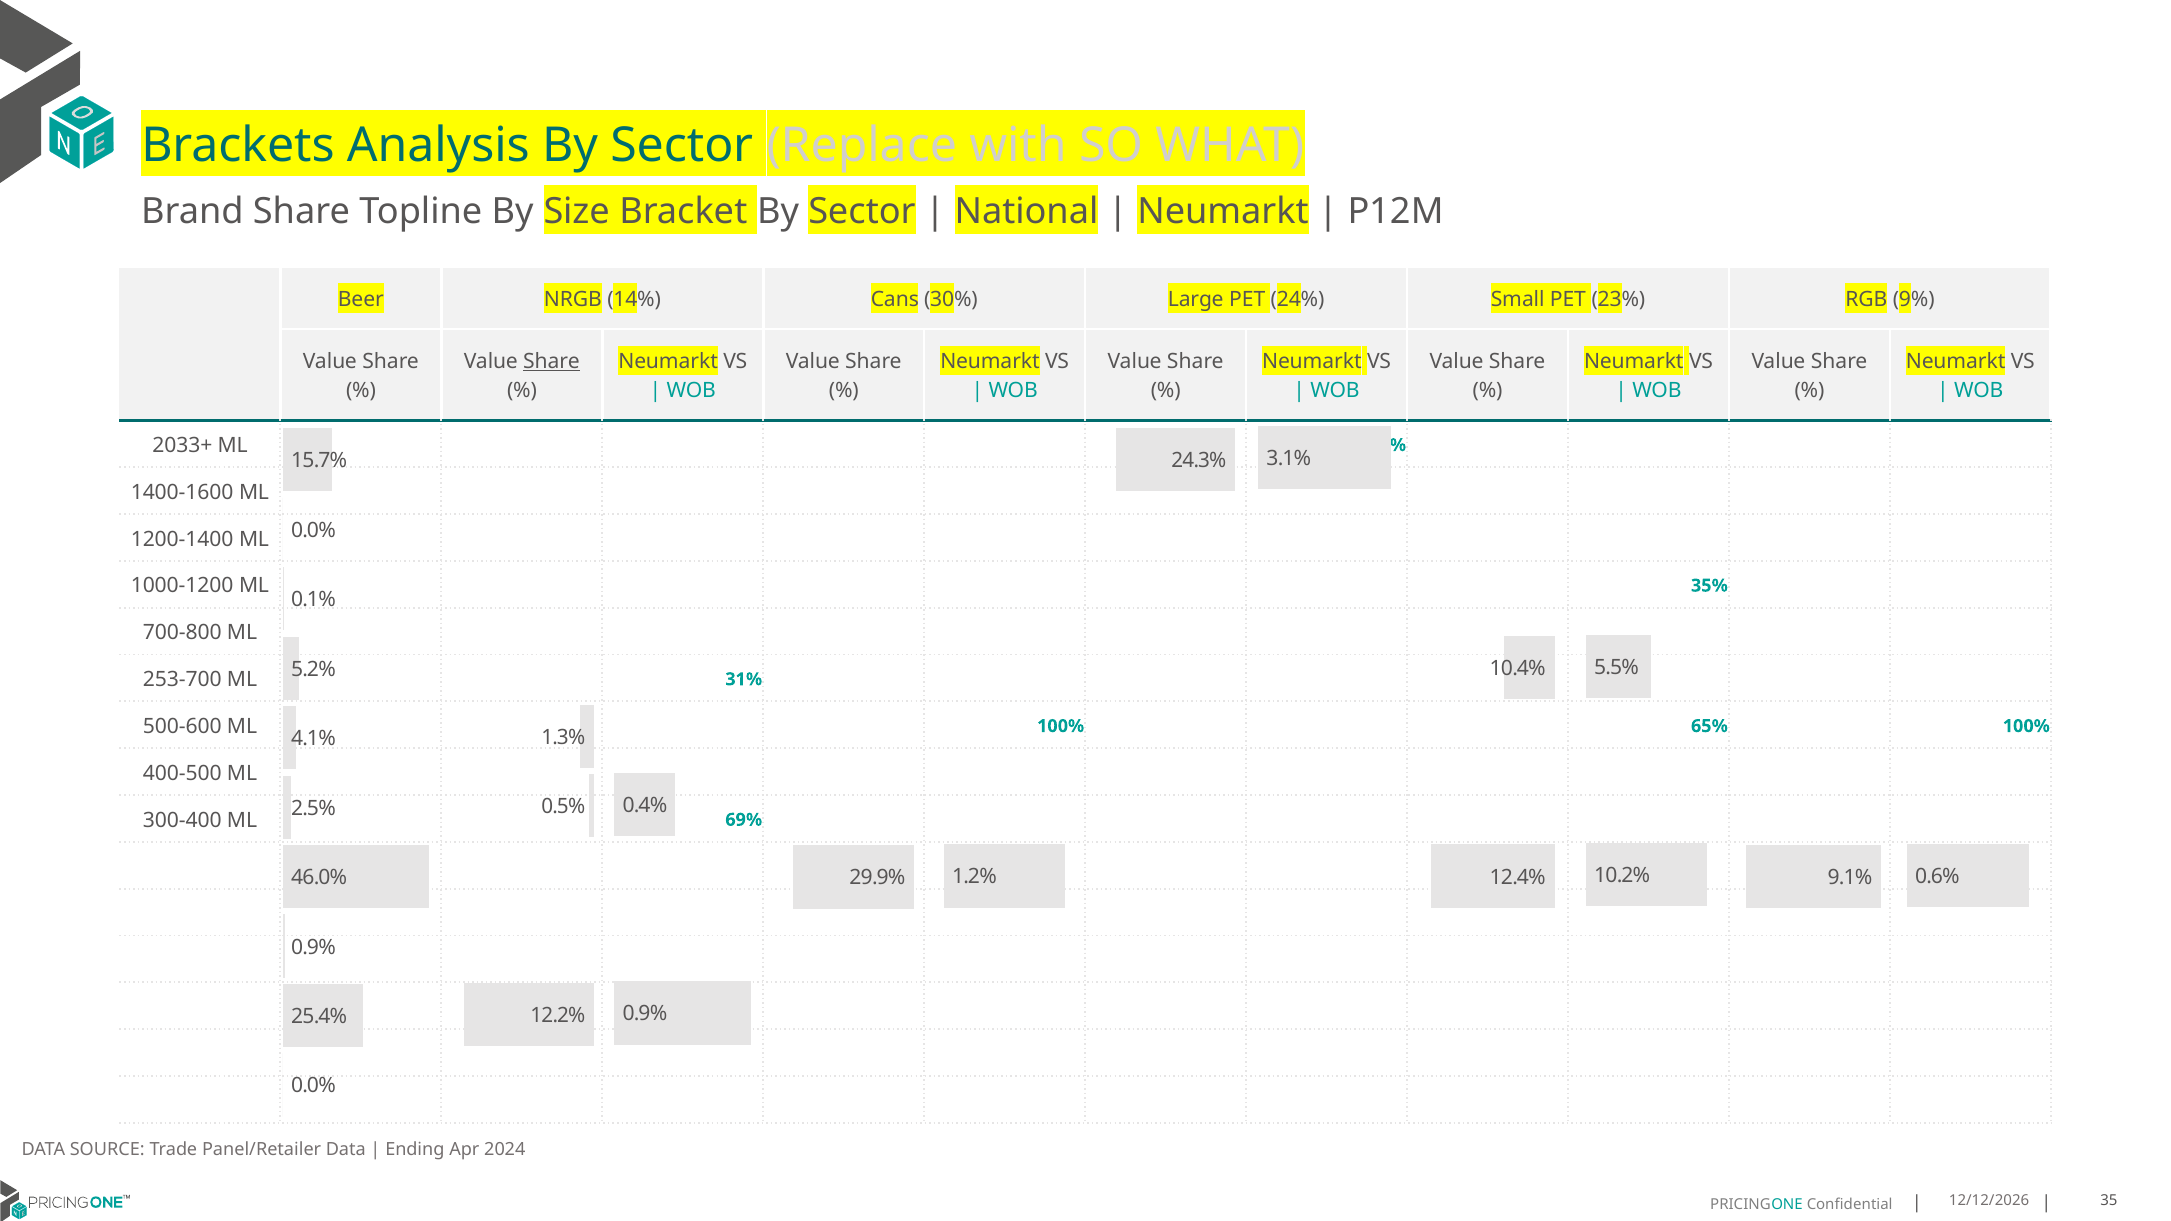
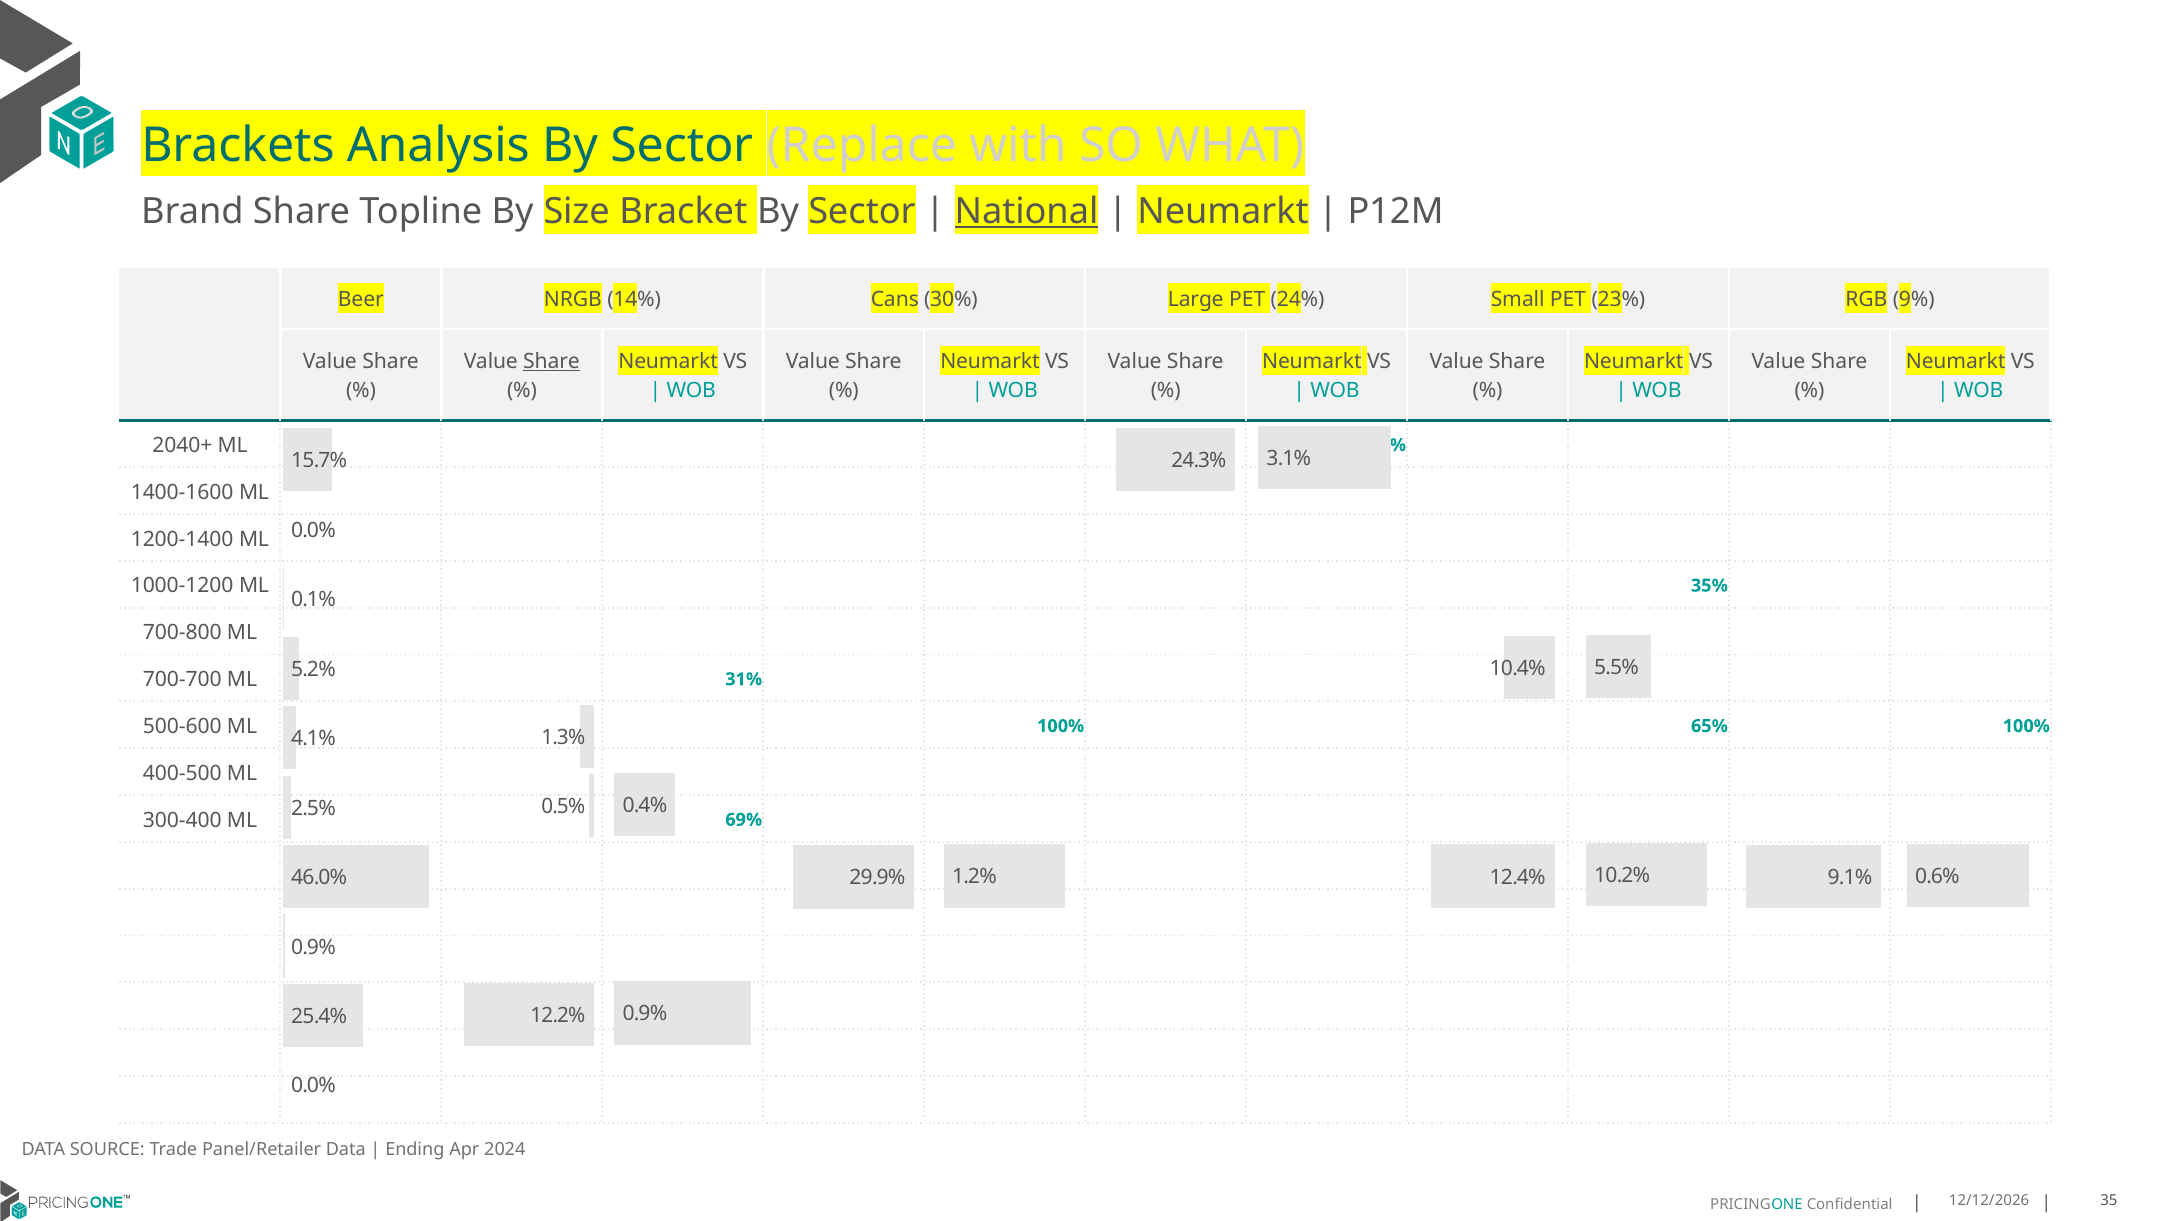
National underline: none -> present
2033+: 2033+ -> 2040+
253-700: 253-700 -> 700-700
